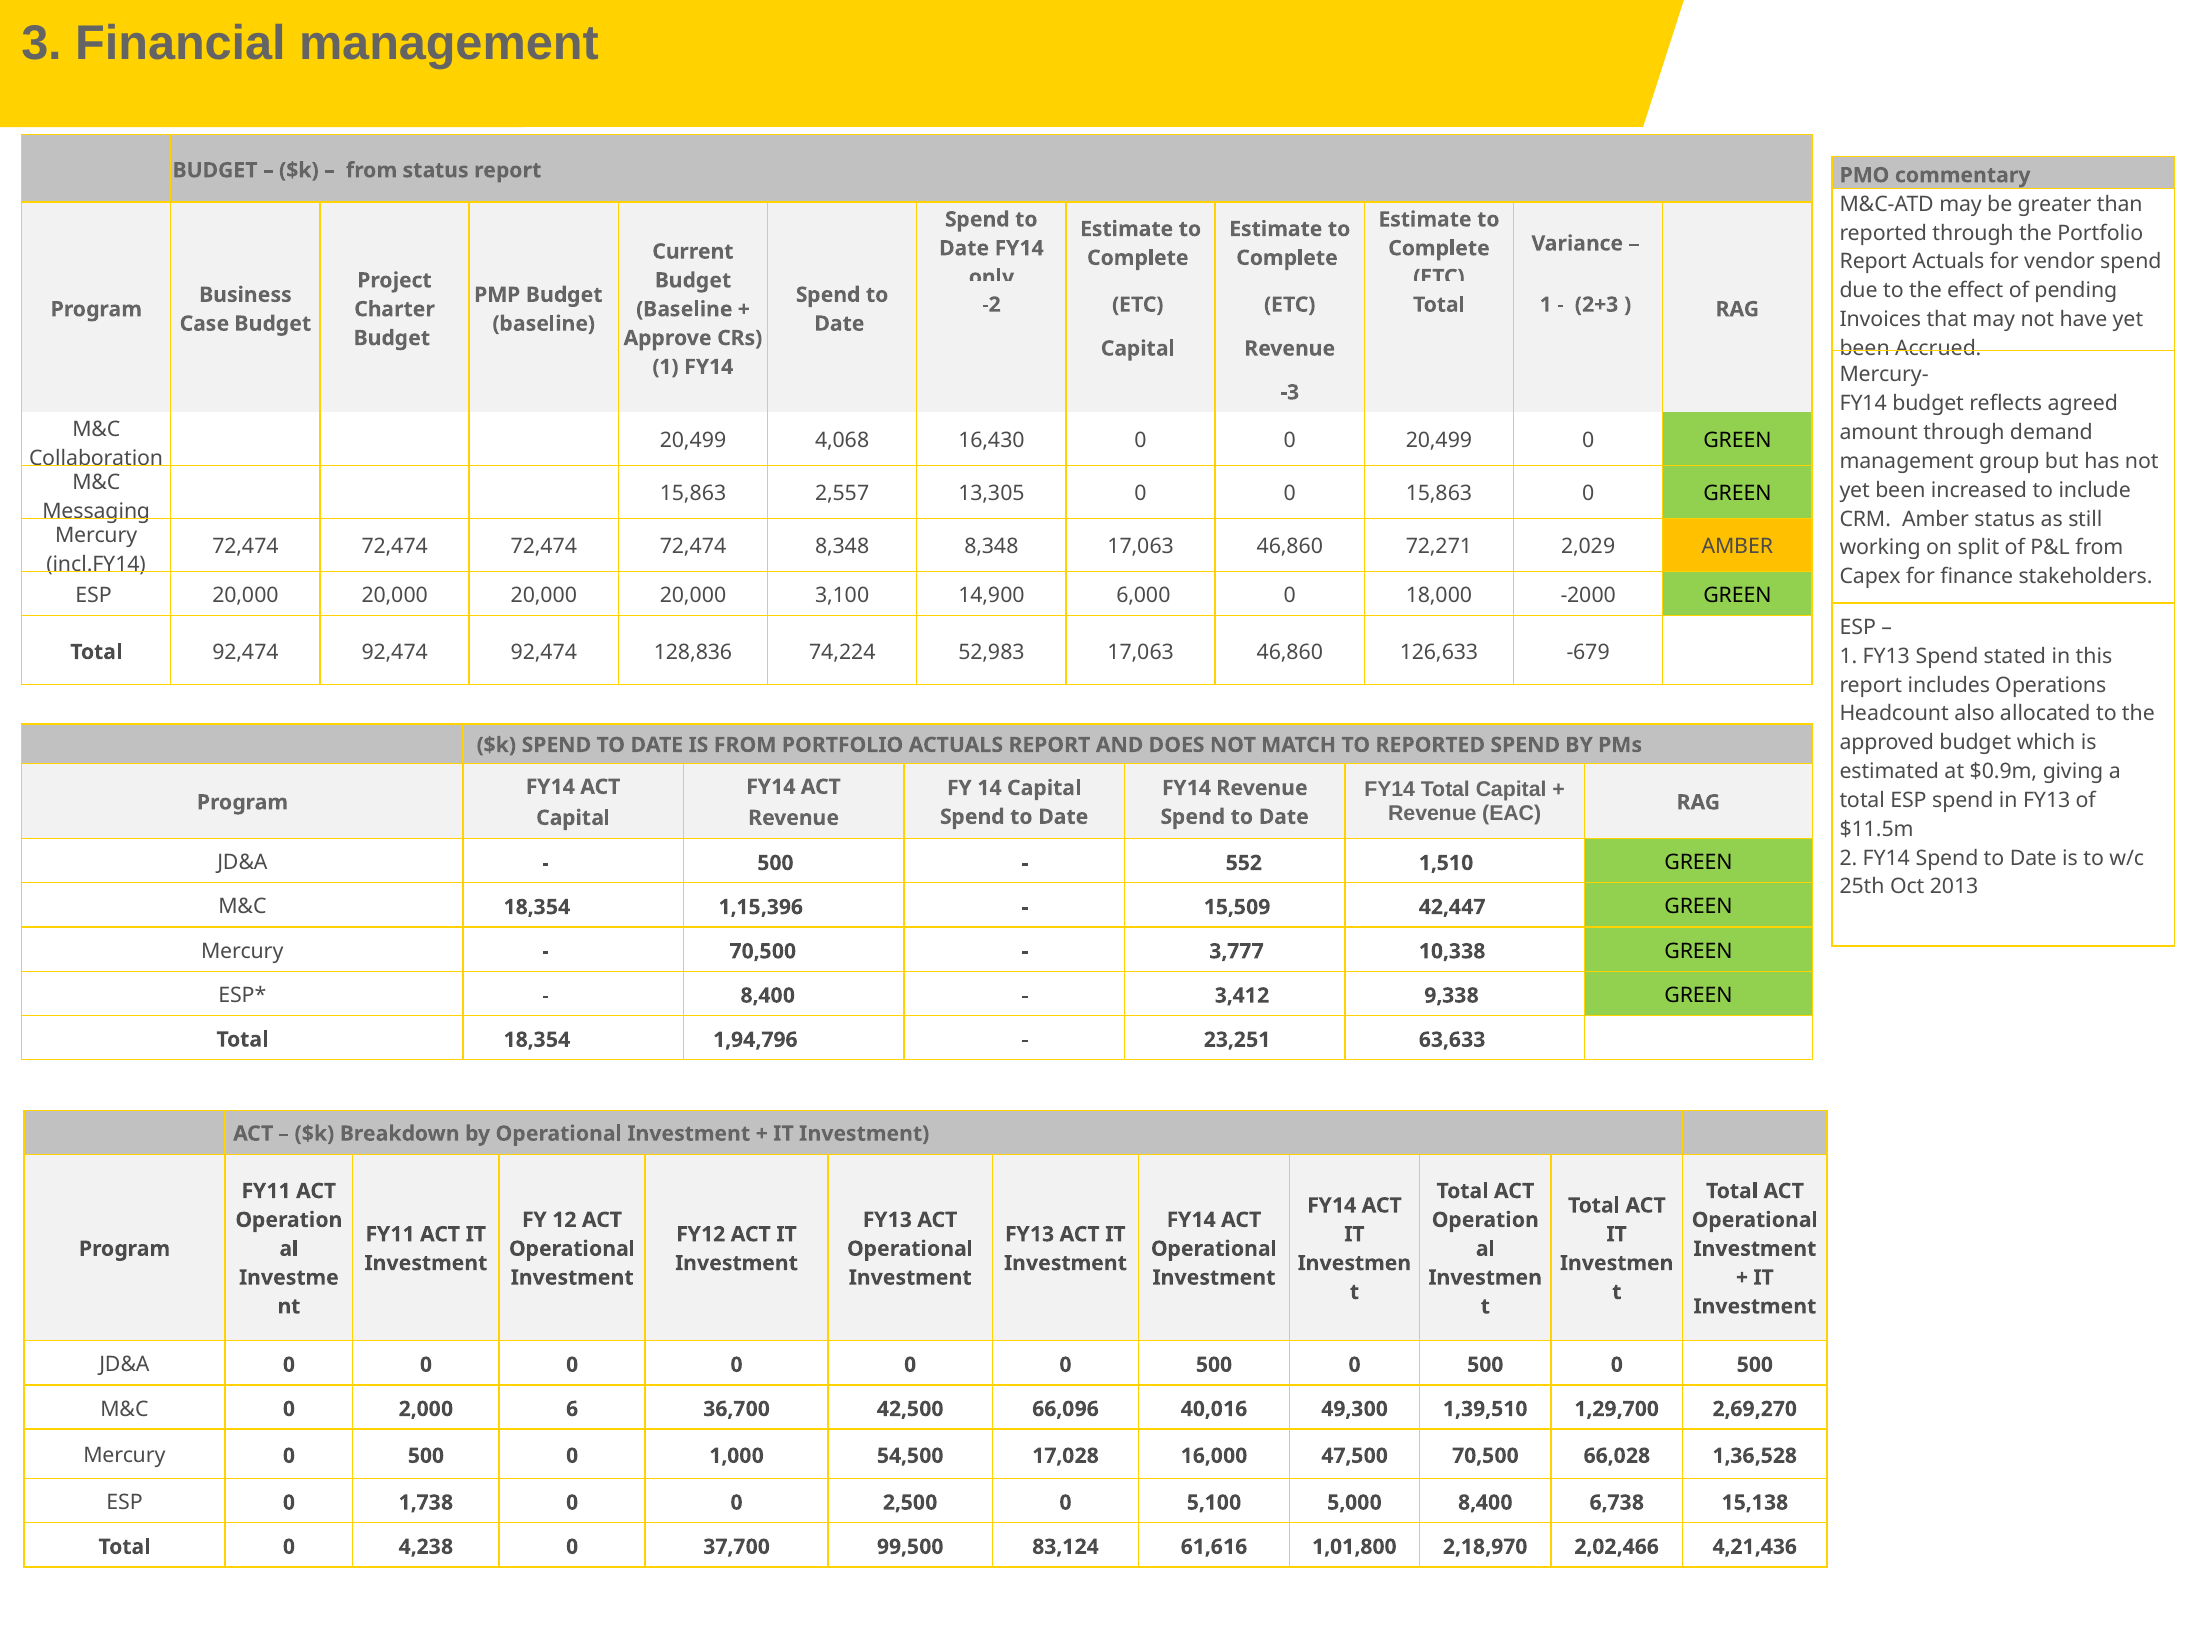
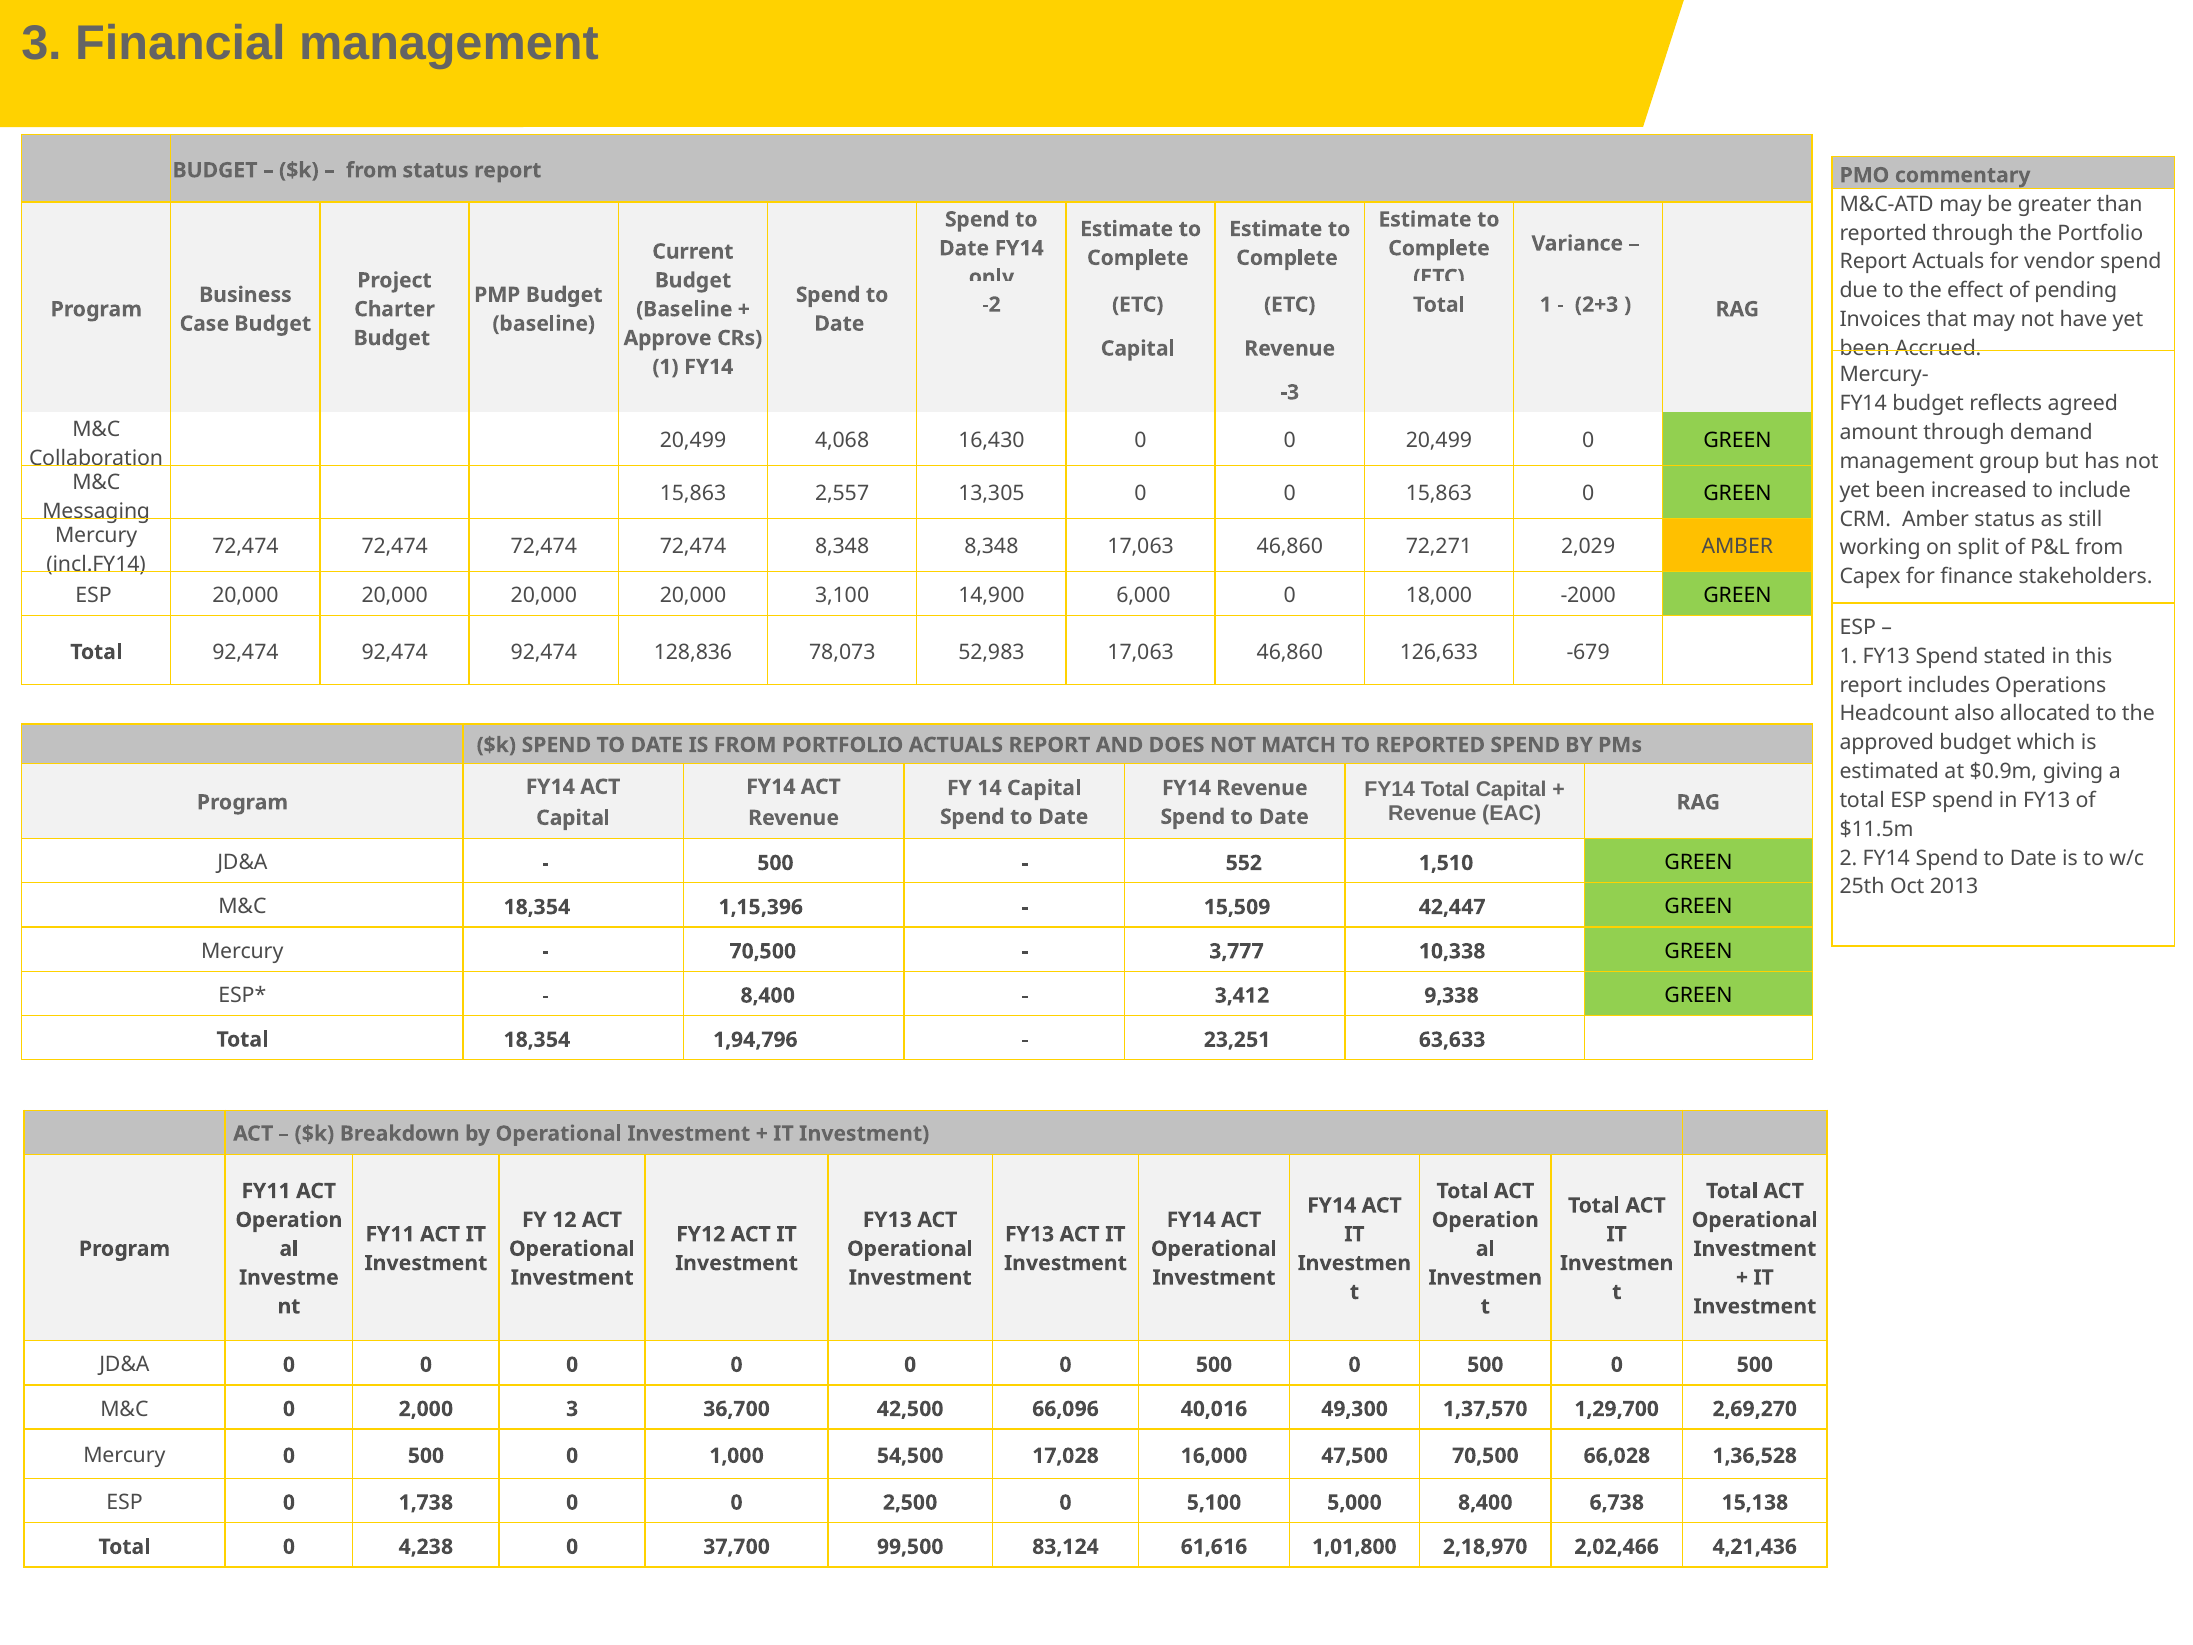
74,224: 74,224 -> 78,073
2,000 6: 6 -> 3
1,39,510: 1,39,510 -> 1,37,570
